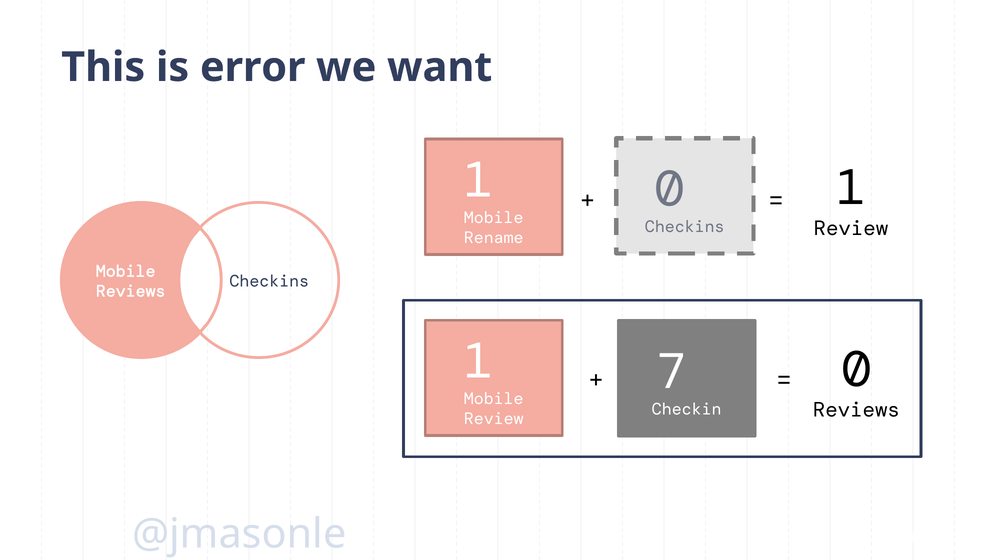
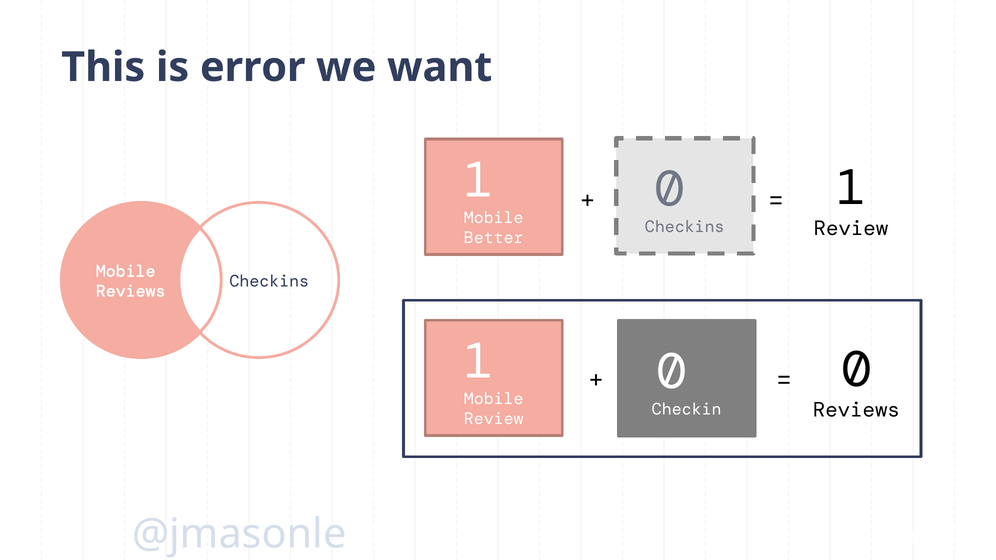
Rename: Rename -> Better
7 at (672, 372): 7 -> 0
